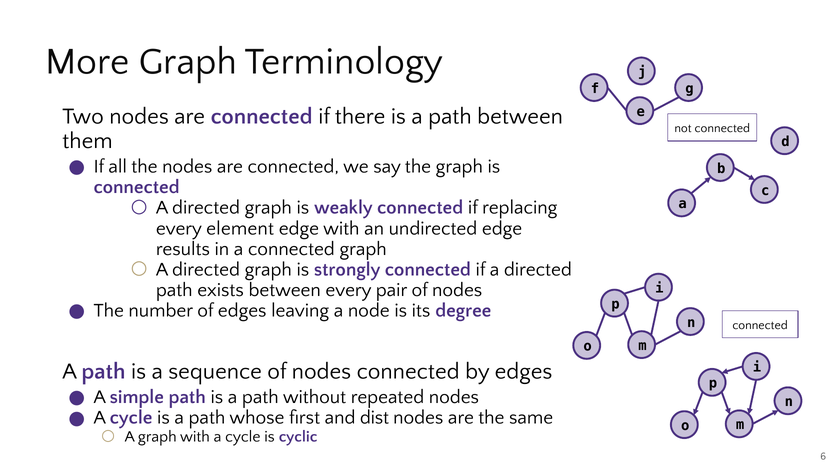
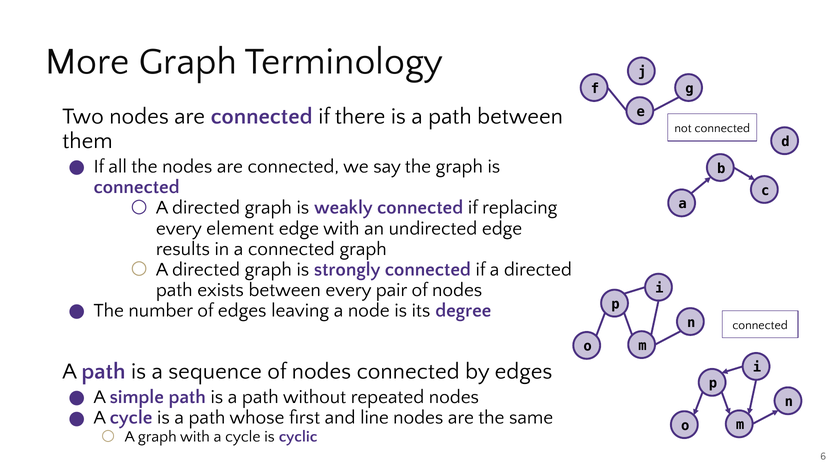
dist: dist -> line
